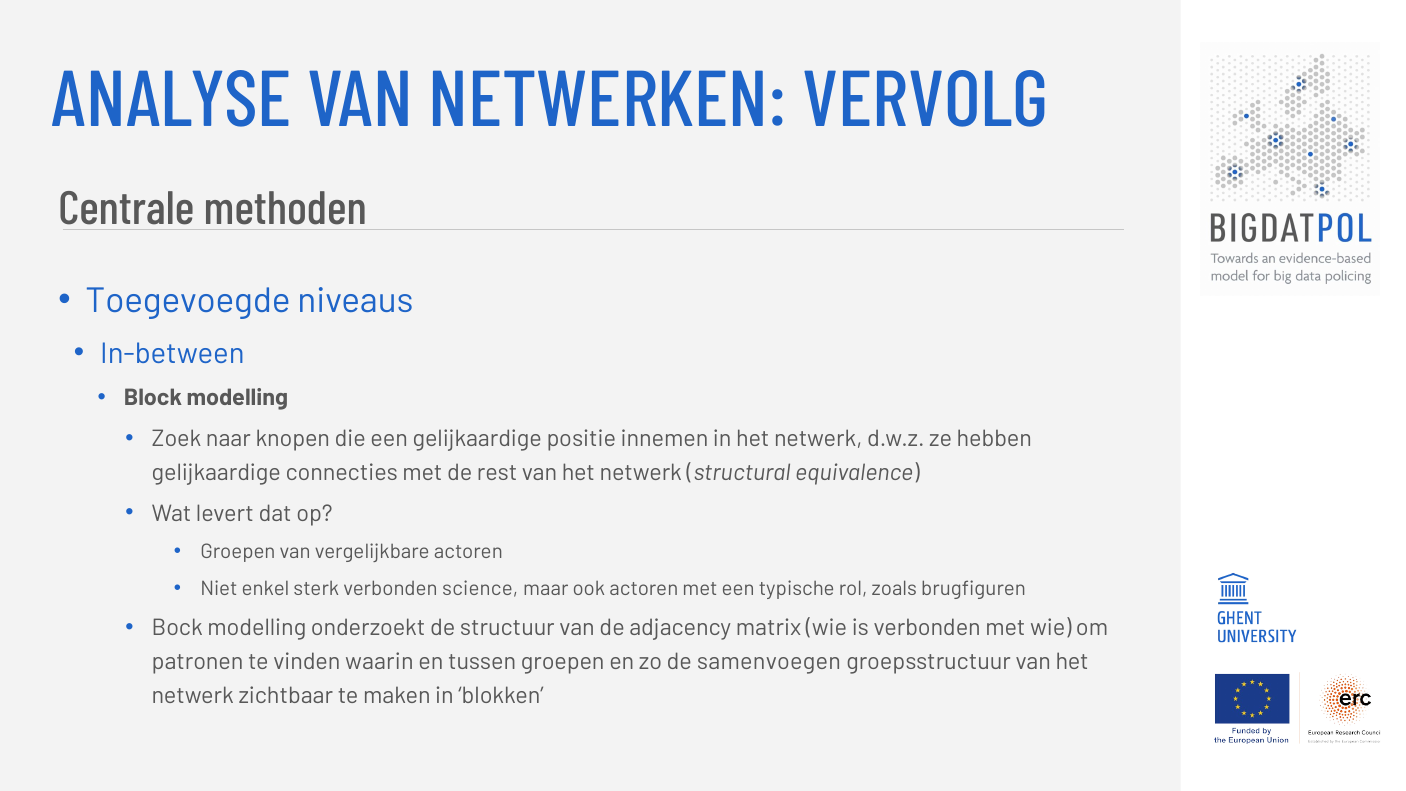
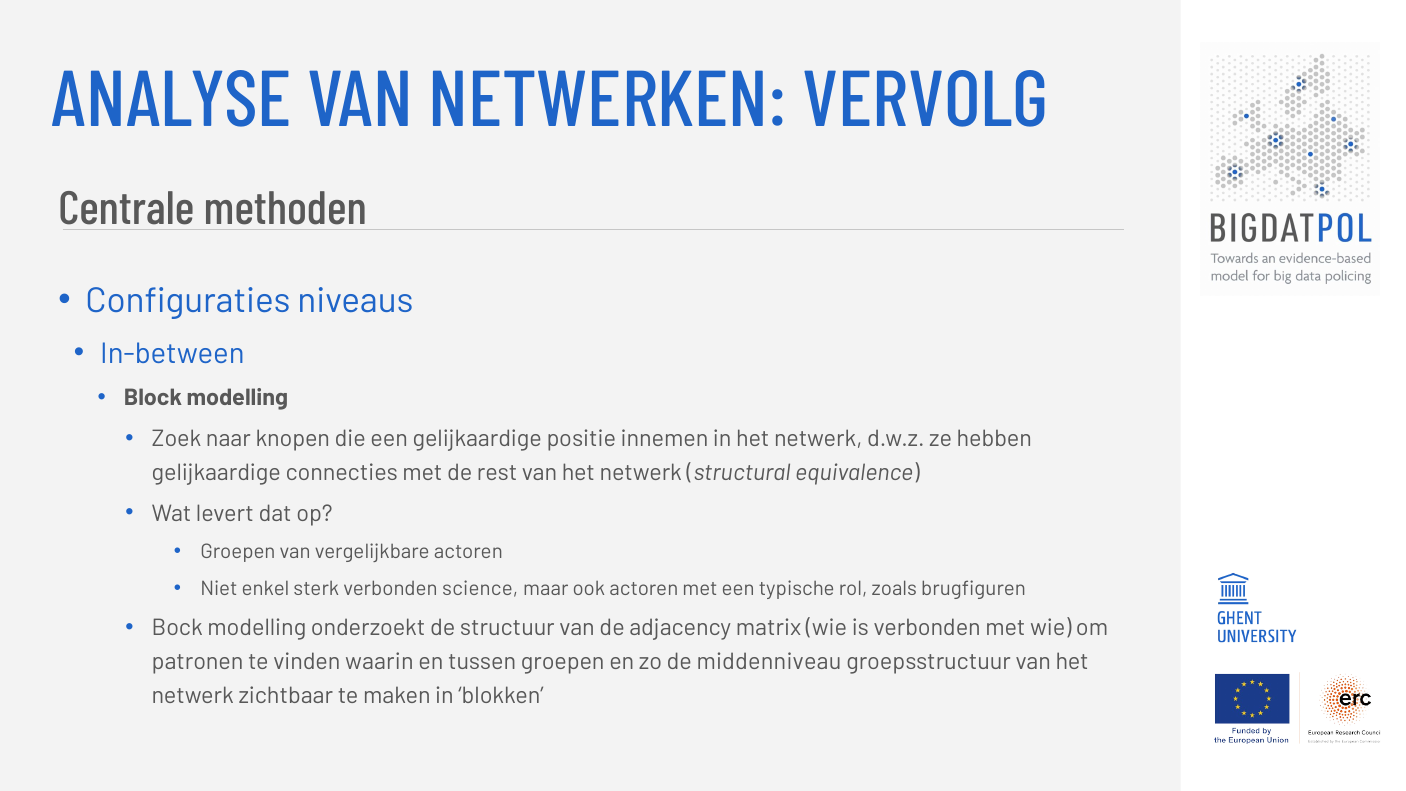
Toegevoegde: Toegevoegde -> Configuraties
samenvoegen: samenvoegen -> middenniveau
